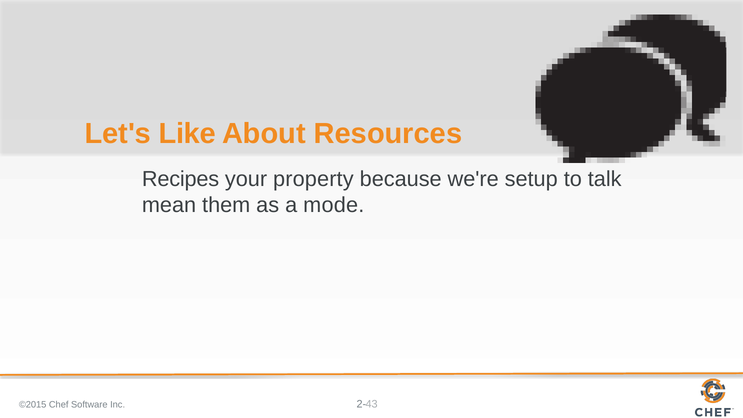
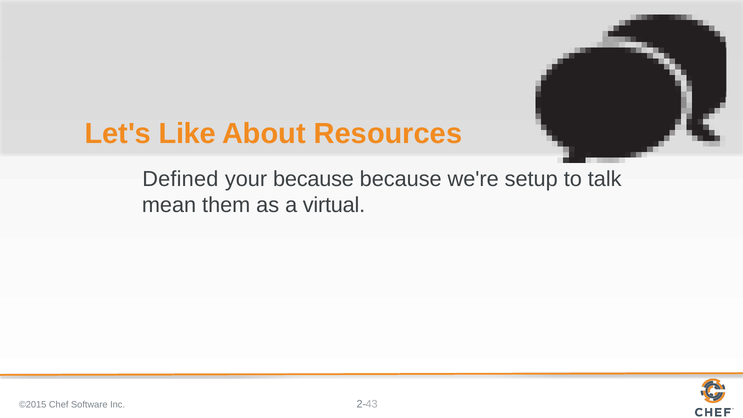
Recipes: Recipes -> Defined
your property: property -> because
mode: mode -> virtual
